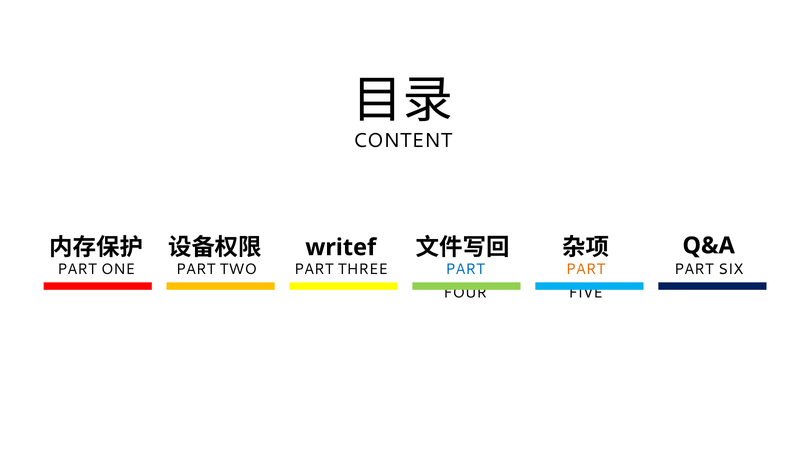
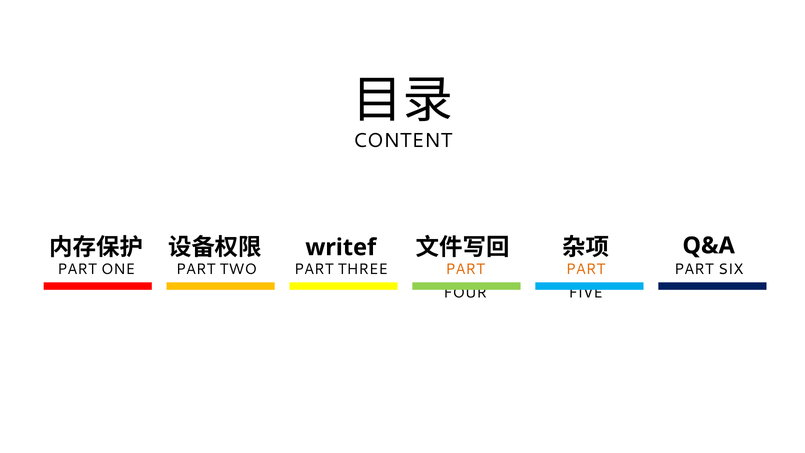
PART at (465, 269) colour: blue -> orange
